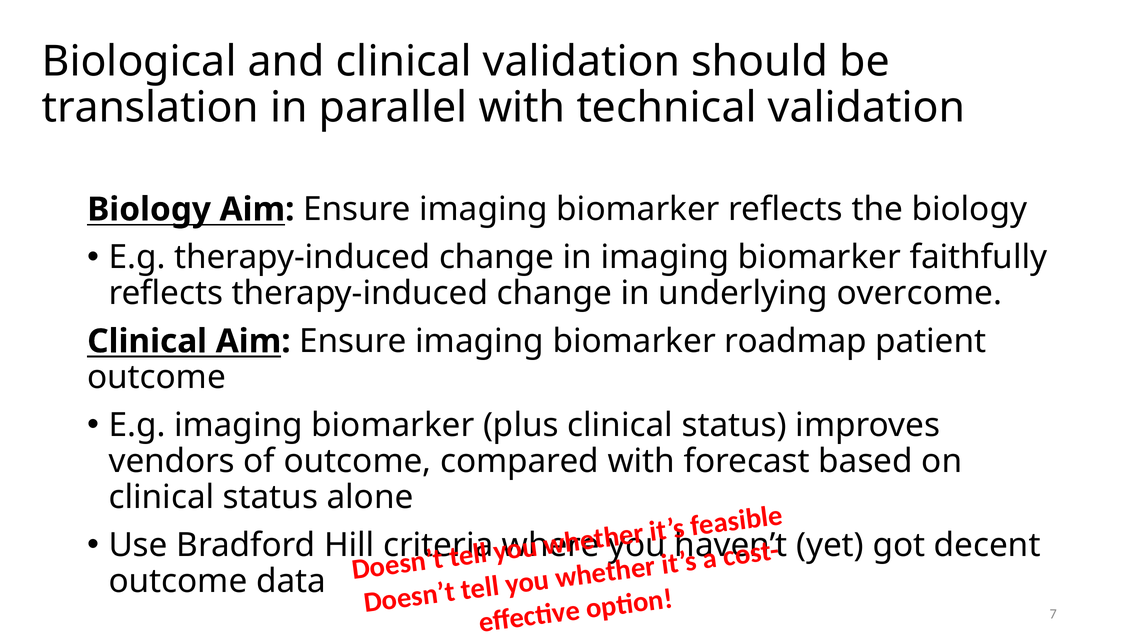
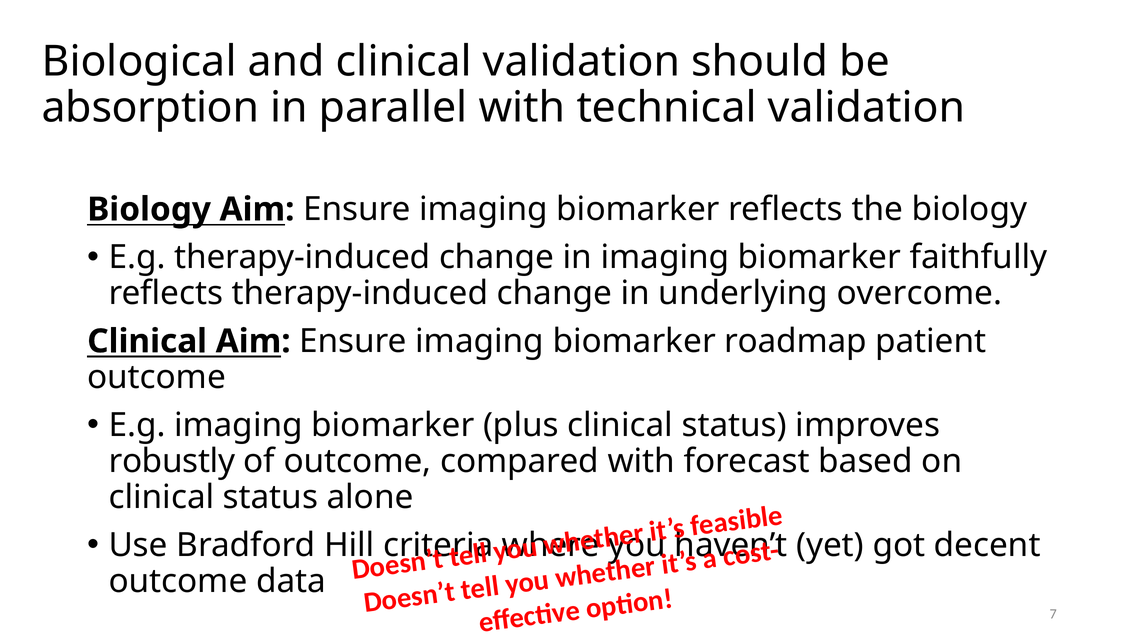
translation: translation -> absorption
vendors: vendors -> robustly
